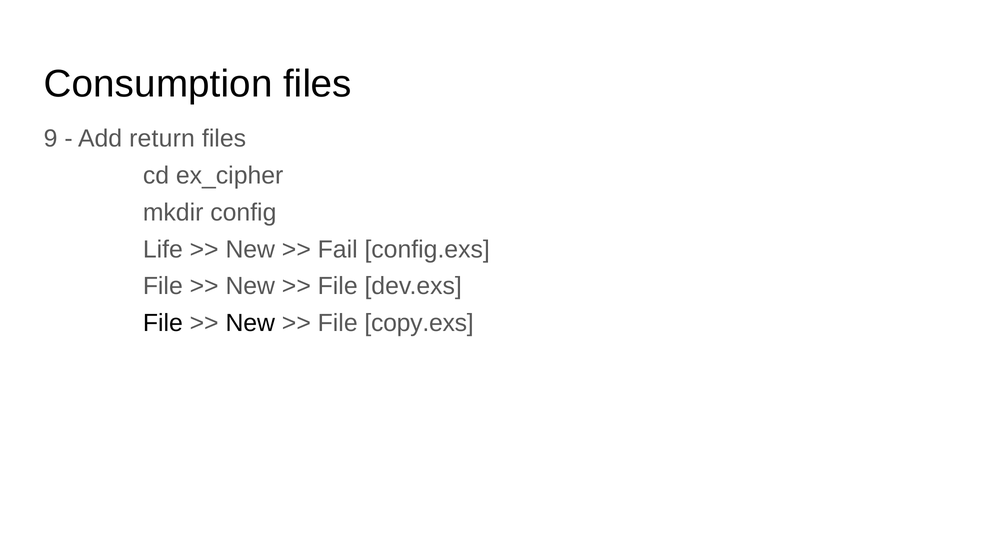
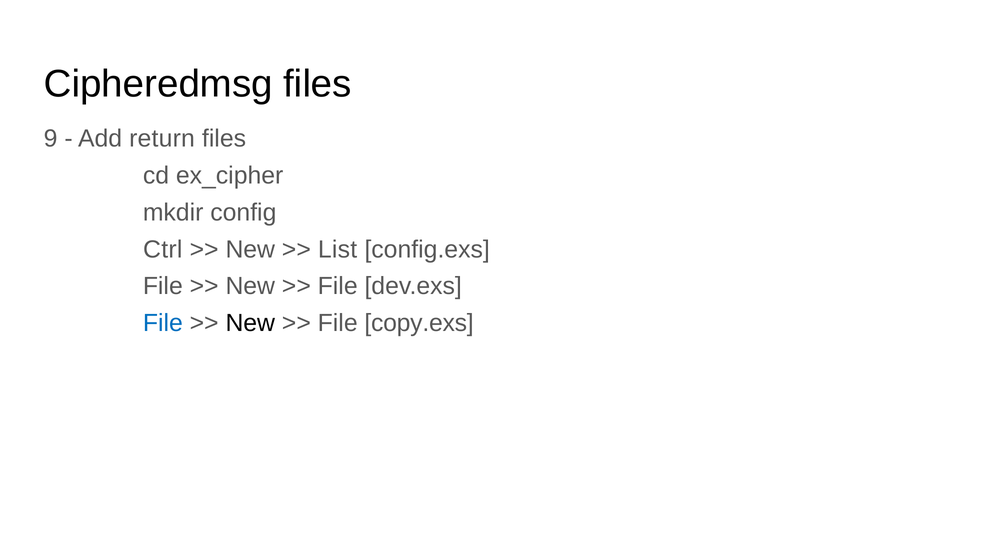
Consumption: Consumption -> Cipheredmsg
Life: Life -> Ctrl
Fail: Fail -> List
File at (163, 323) colour: black -> blue
